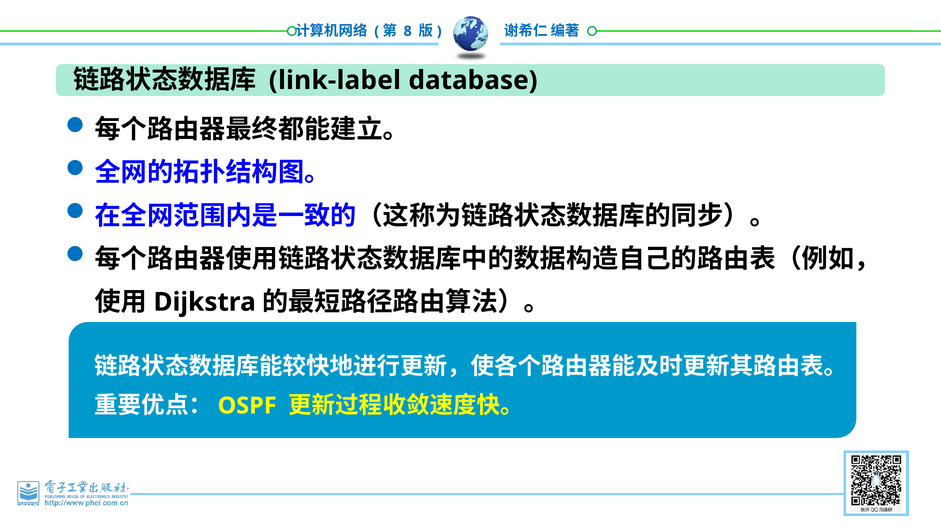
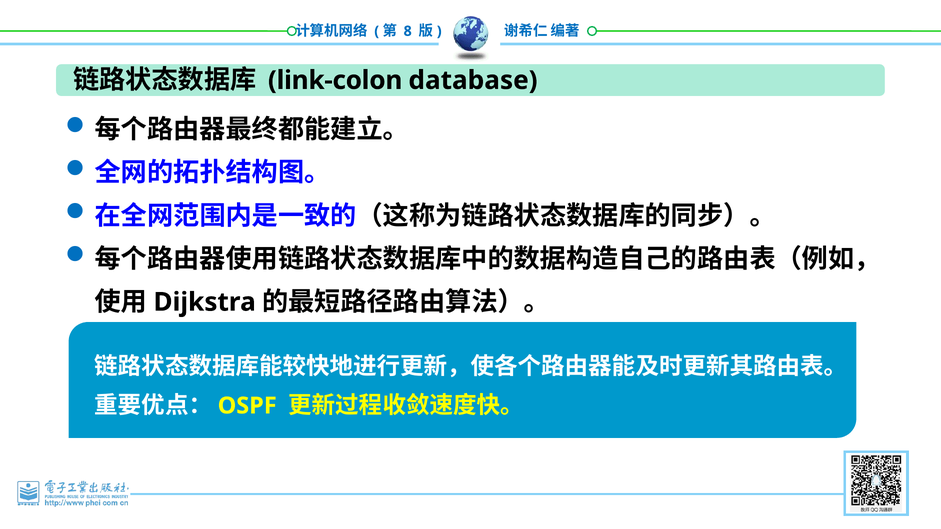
link-label: link-label -> link-colon
